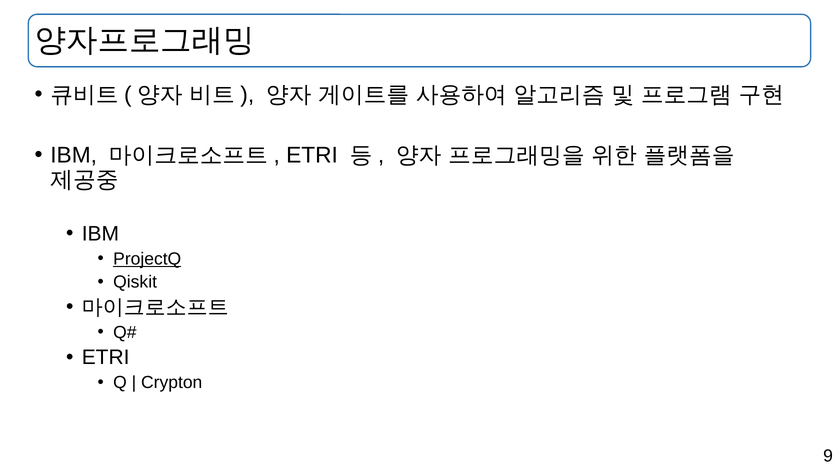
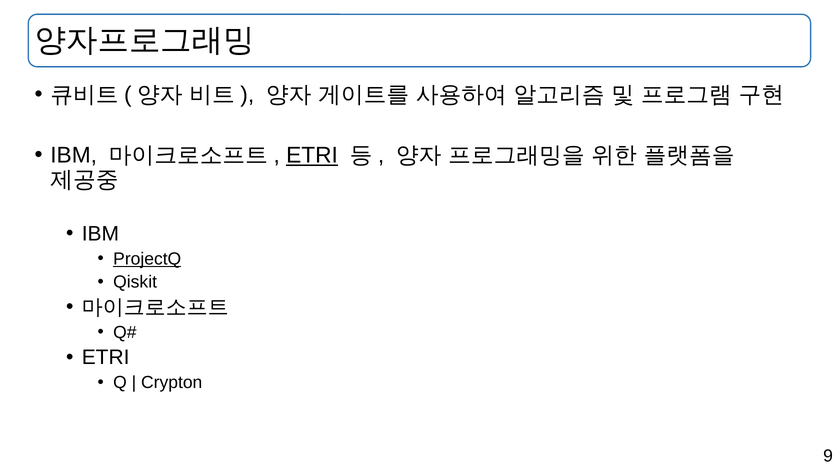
ETRI at (312, 155) underline: none -> present
